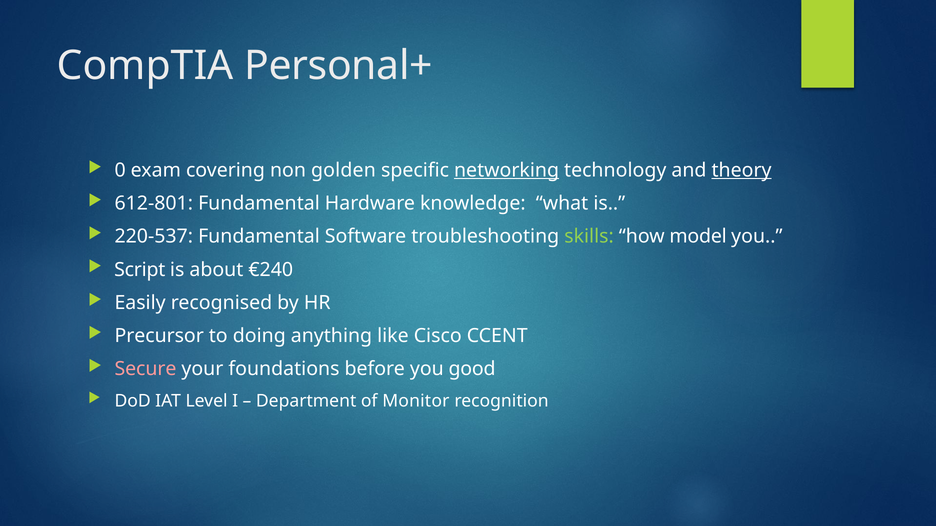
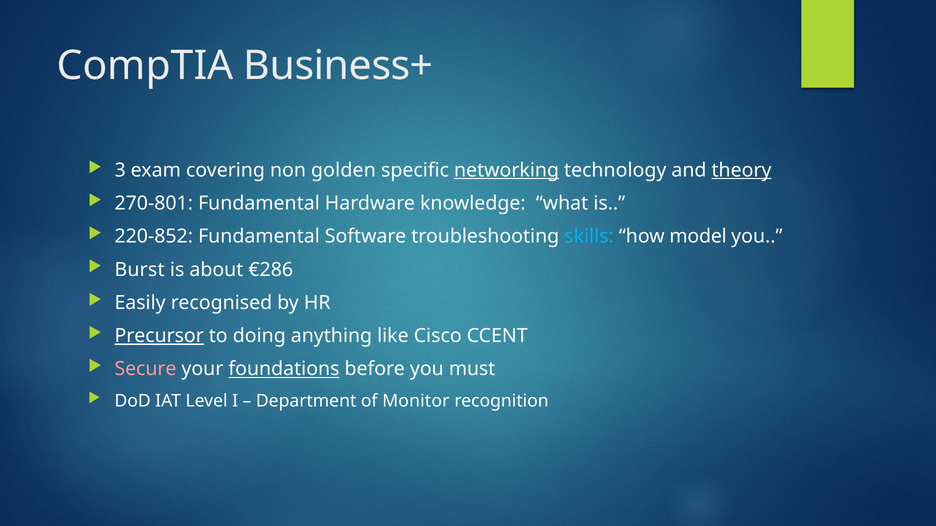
Personal+: Personal+ -> Business+
0: 0 -> 3
612-801: 612-801 -> 270-801
220-537: 220-537 -> 220-852
skills colour: light green -> light blue
Script: Script -> Burst
€240: €240 -> €286
Precursor underline: none -> present
foundations underline: none -> present
good: good -> must
